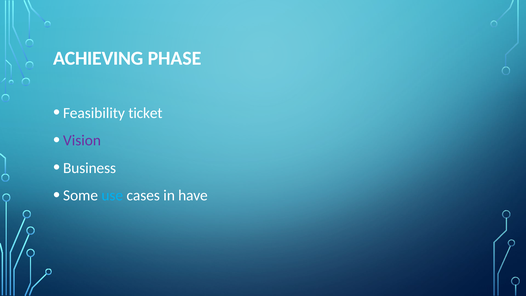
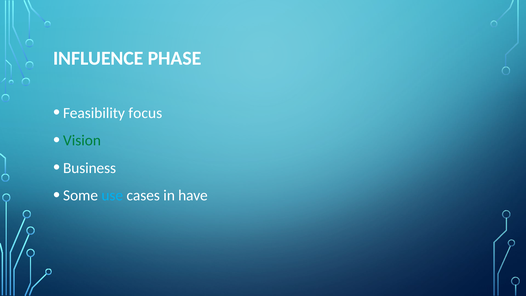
ACHIEVING: ACHIEVING -> INFLUENCE
ticket: ticket -> focus
Vision colour: purple -> green
